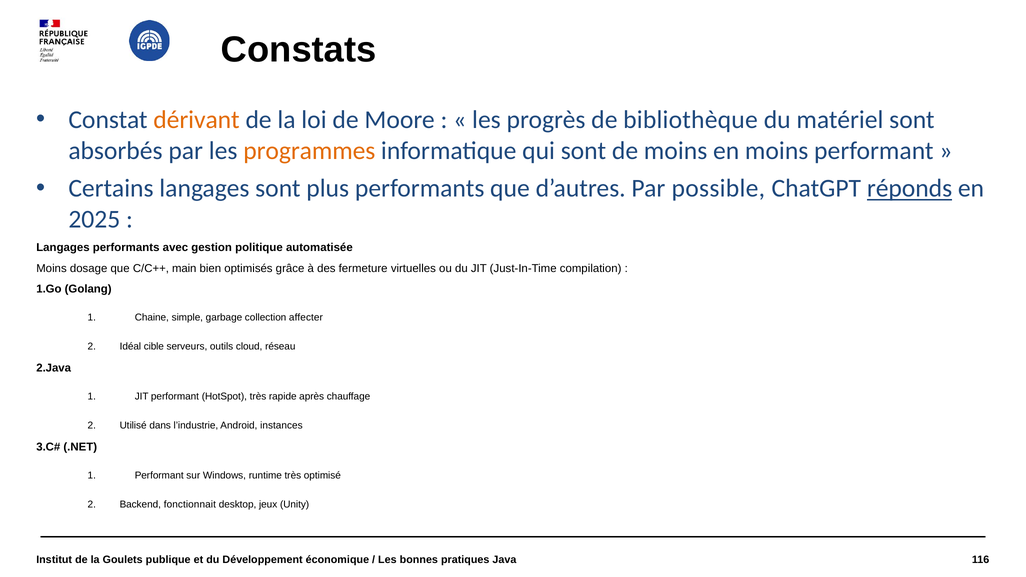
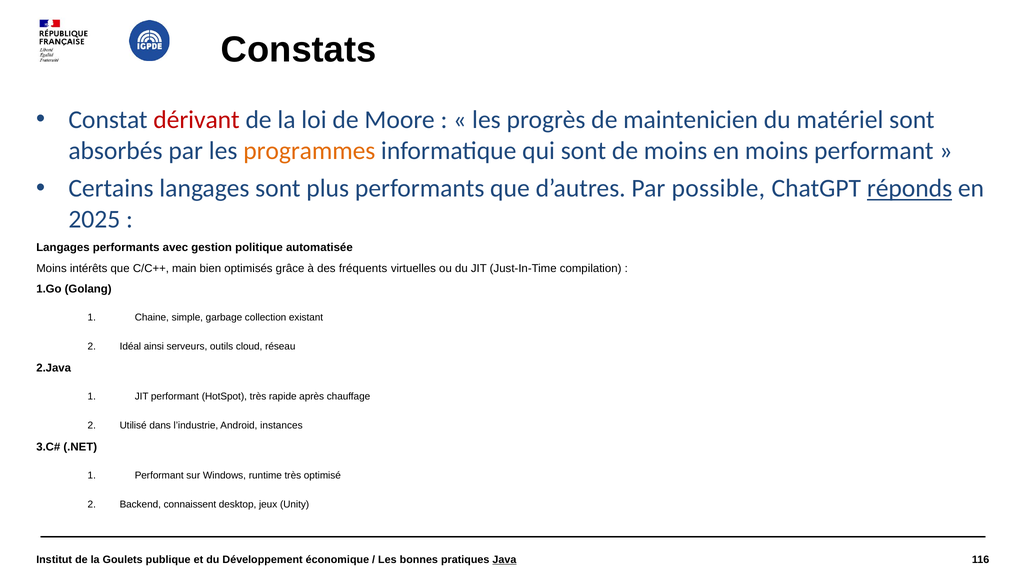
dérivant colour: orange -> red
bibliothèque: bibliothèque -> maintenicien
dosage: dosage -> intérêts
fermeture: fermeture -> fréquents
affecter: affecter -> existant
cible: cible -> ainsi
fonctionnait: fonctionnait -> connaissent
Java underline: none -> present
